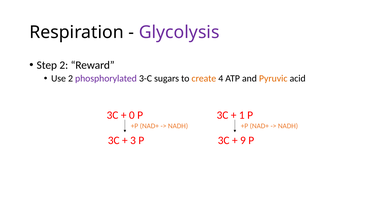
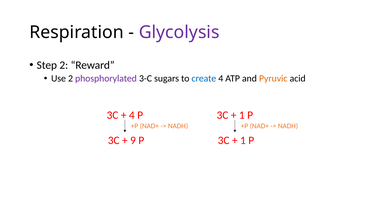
create colour: orange -> blue
0 at (132, 115): 0 -> 4
3: 3 -> 9
9 at (243, 140): 9 -> 1
